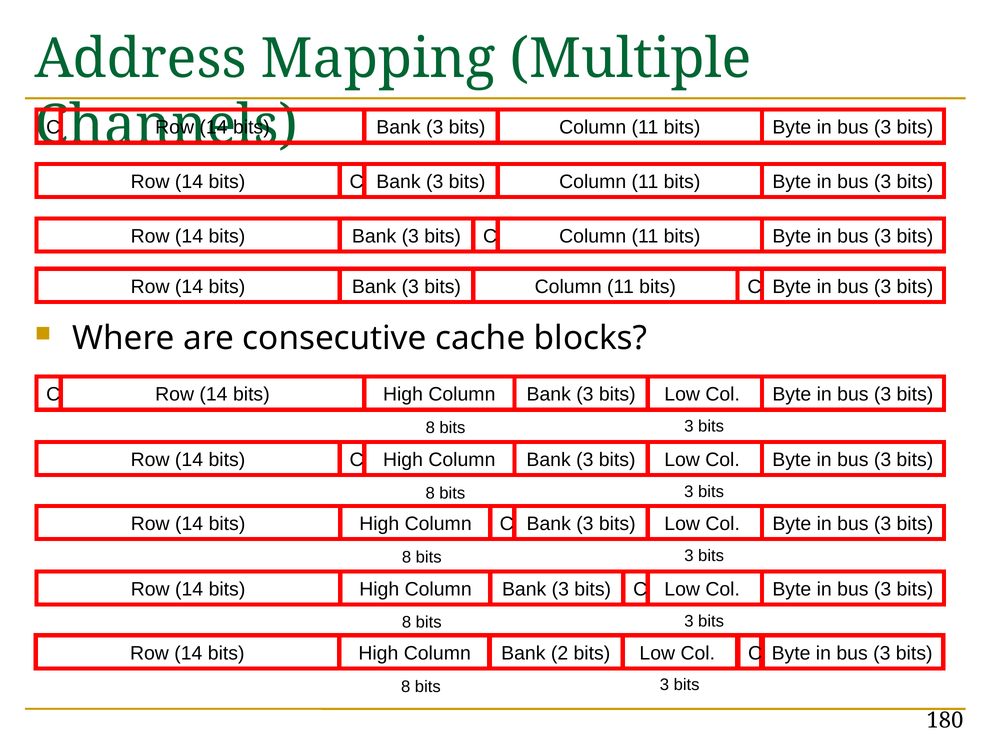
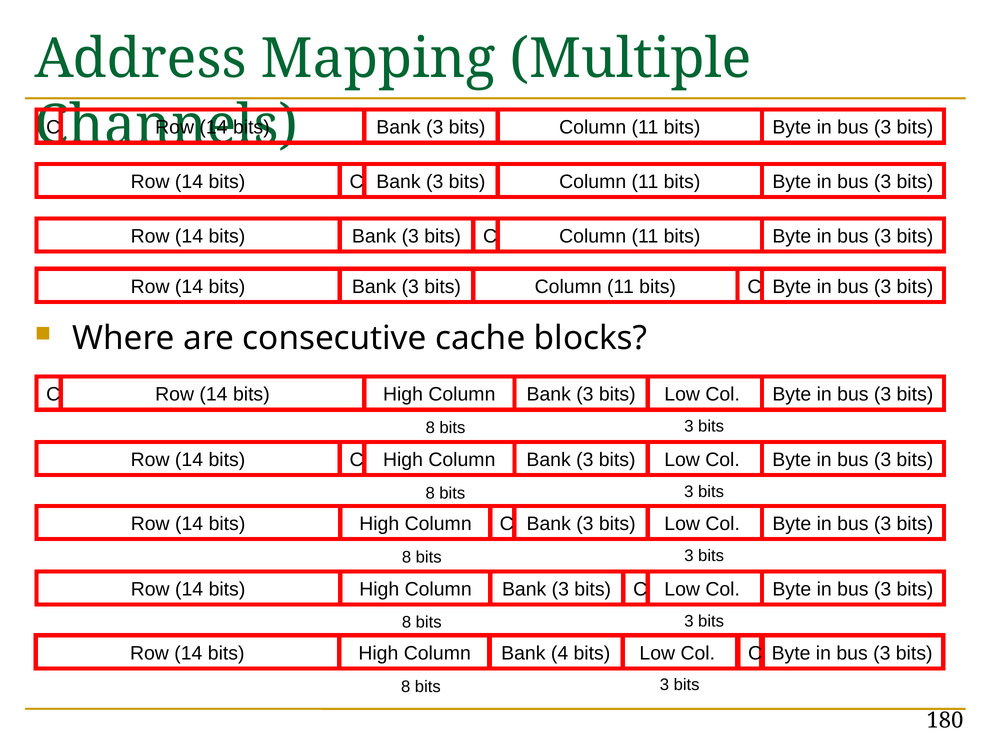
2: 2 -> 4
